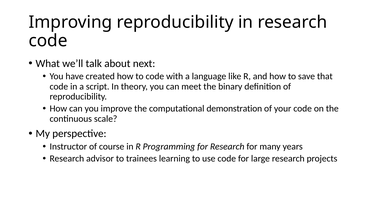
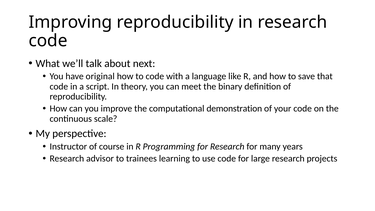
created: created -> original
